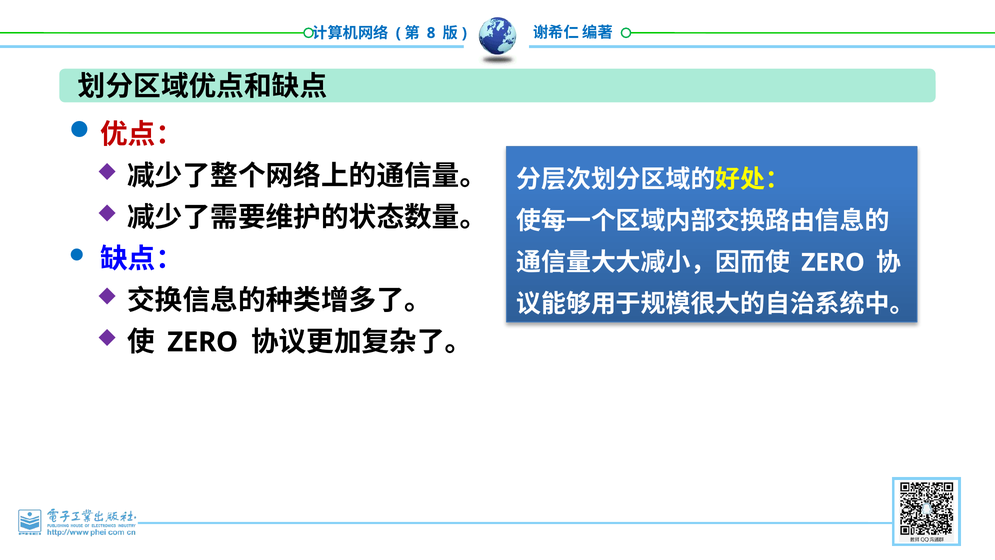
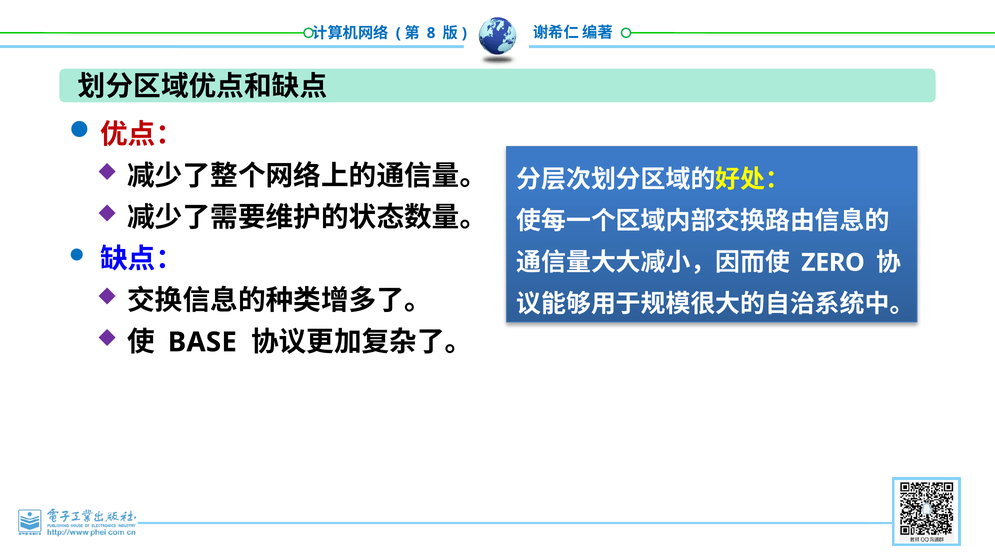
ZERO at (203, 342): ZERO -> BASE
